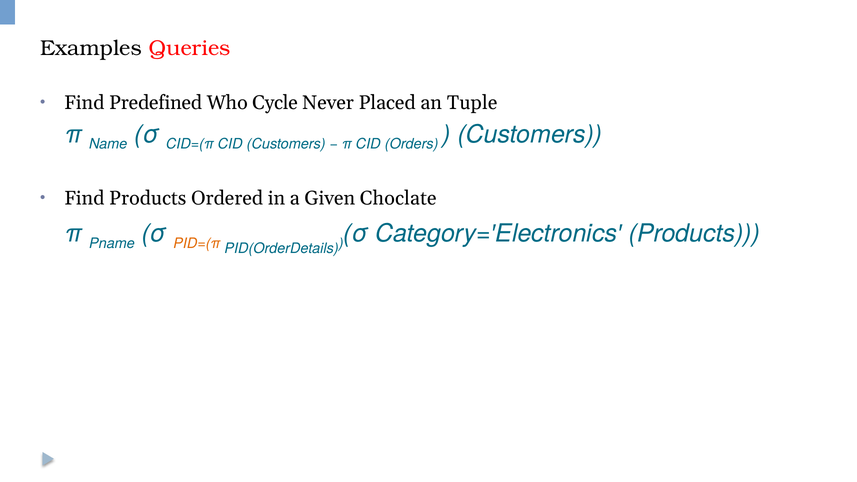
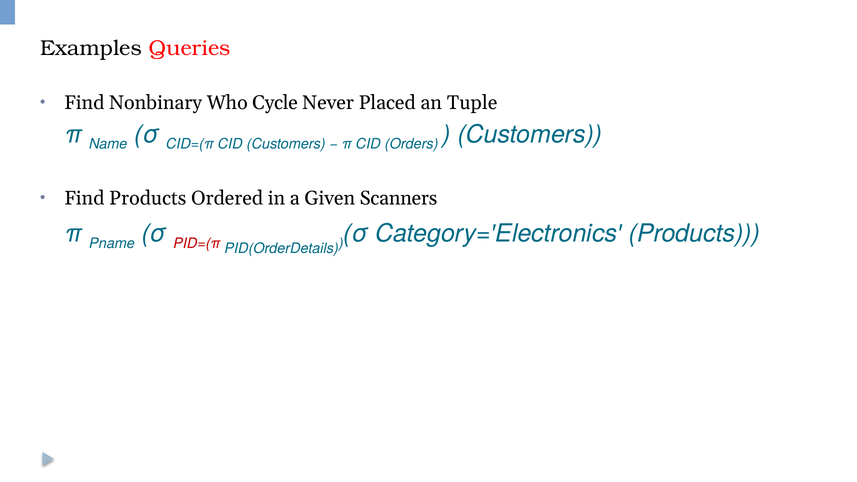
Predefined: Predefined -> Nonbinary
Choclate: Choclate -> Scanners
PID=(π colour: orange -> red
